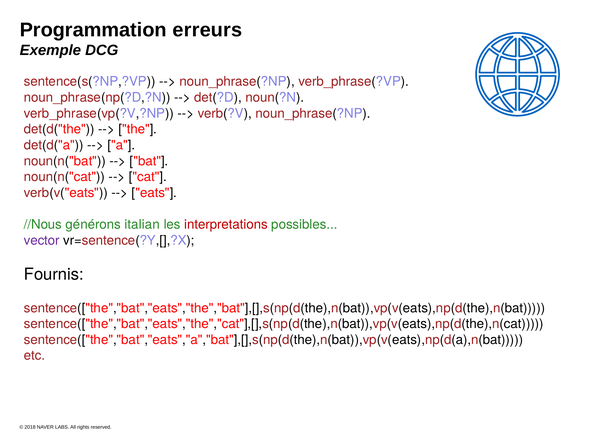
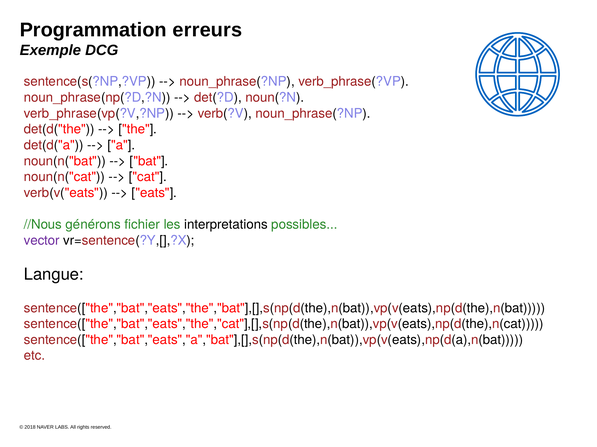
italian: italian -> fichier
interpretations colour: red -> black
Fournis: Fournis -> Langue
